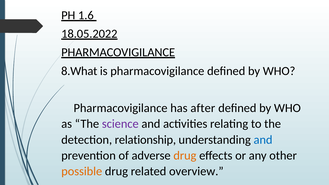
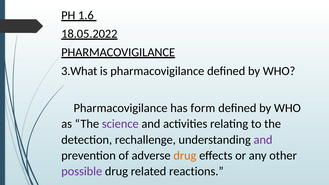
8.What: 8.What -> 3.What
after: after -> form
relationship: relationship -> rechallenge
and at (263, 140) colour: blue -> purple
possible colour: orange -> purple
overview: overview -> reactions
